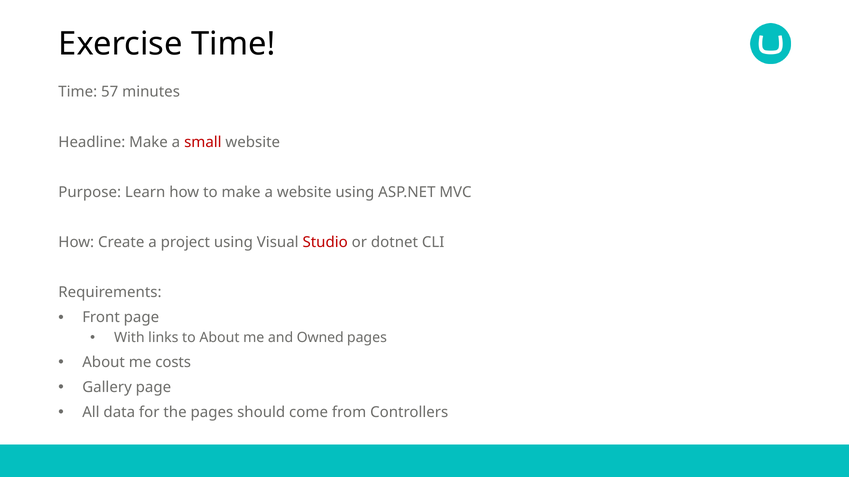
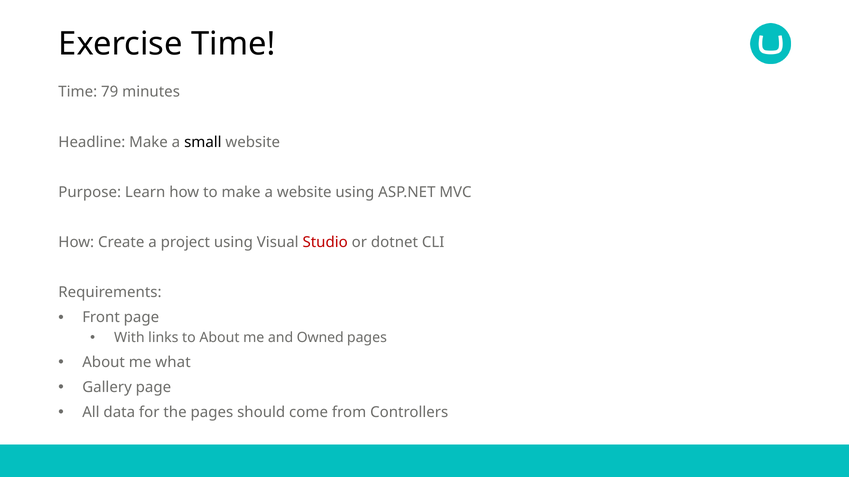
57: 57 -> 79
small colour: red -> black
costs: costs -> what
